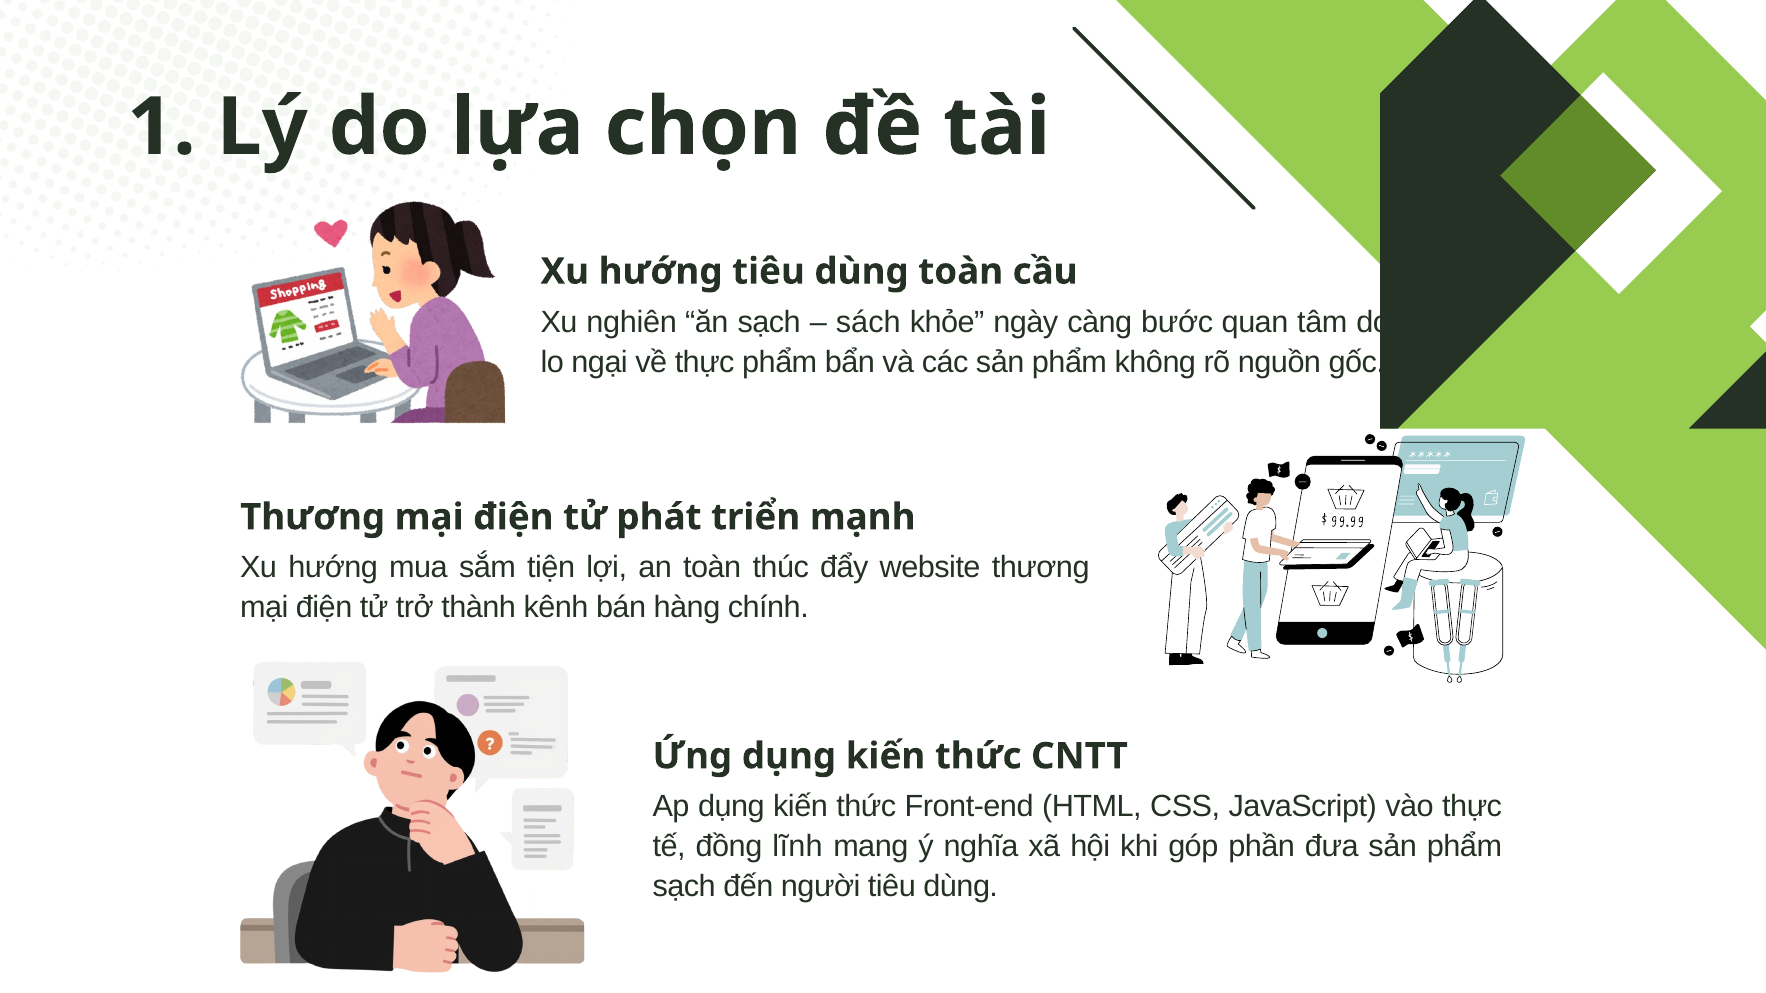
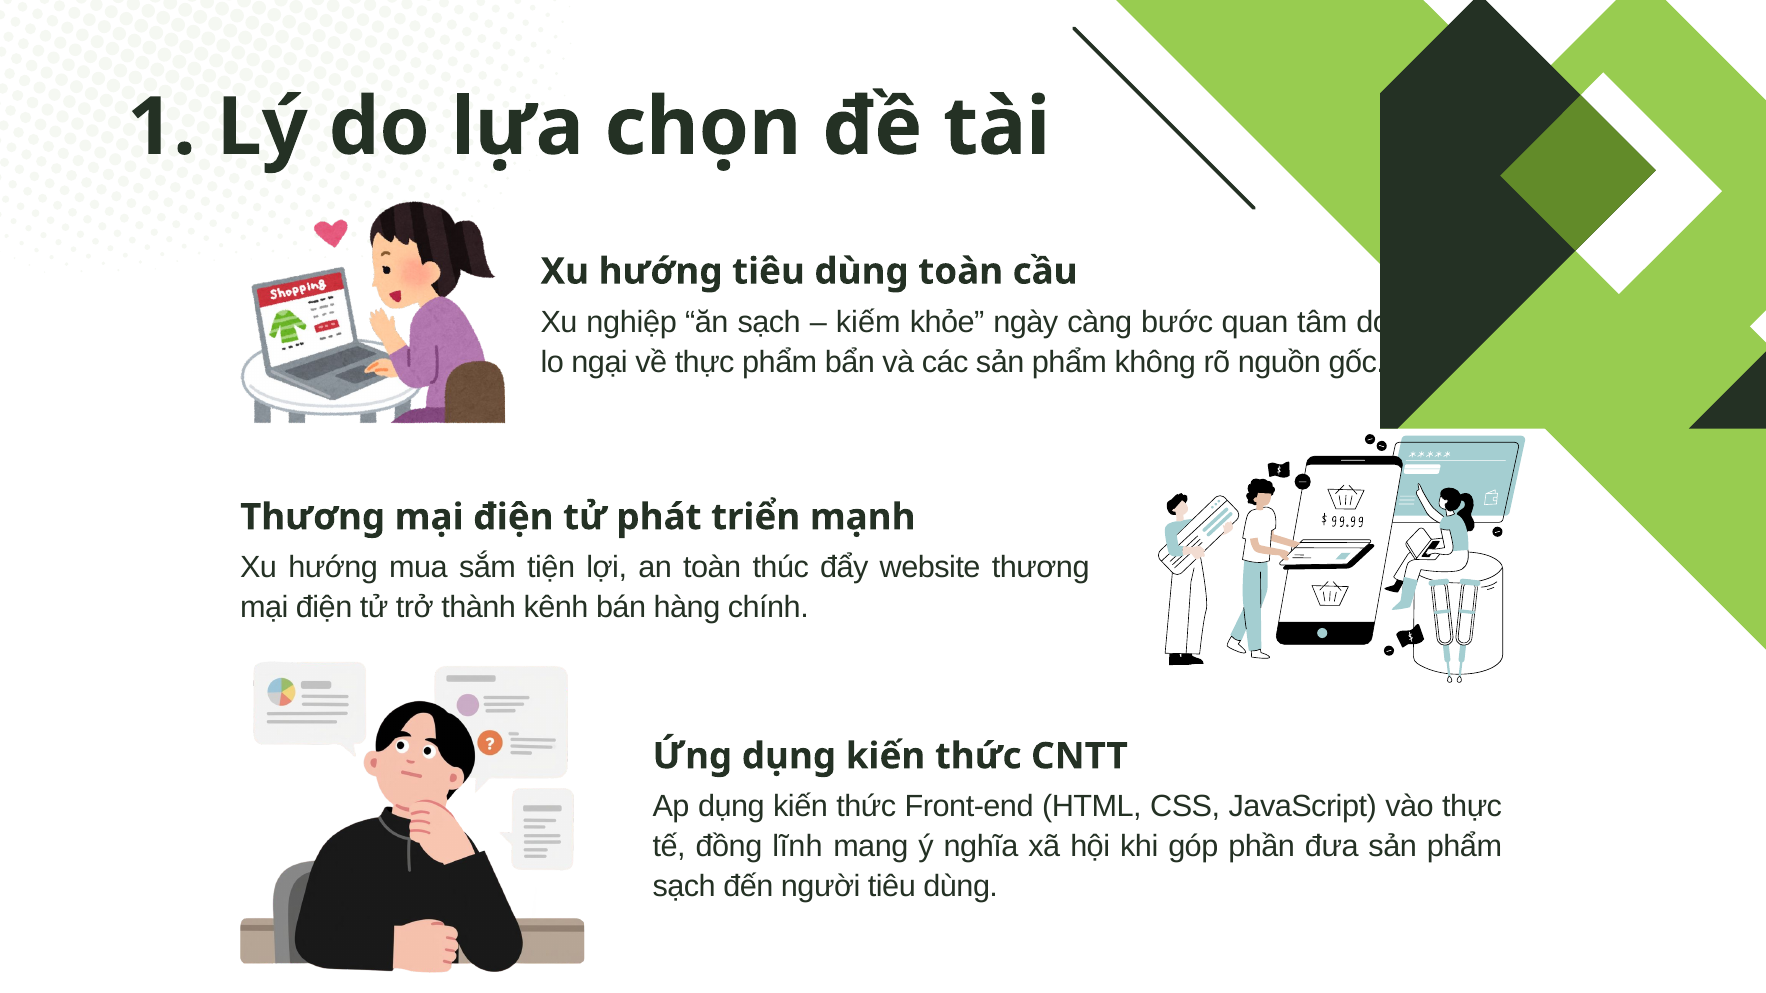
nghiên: nghiên -> nghiệp
sách: sách -> kiếm
